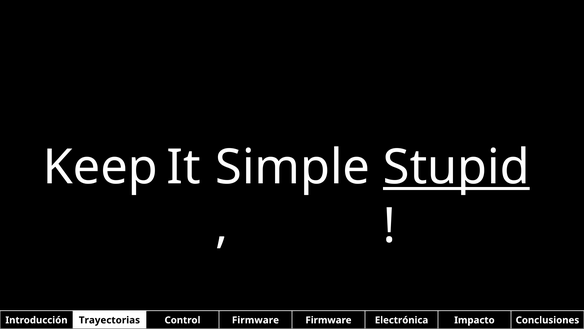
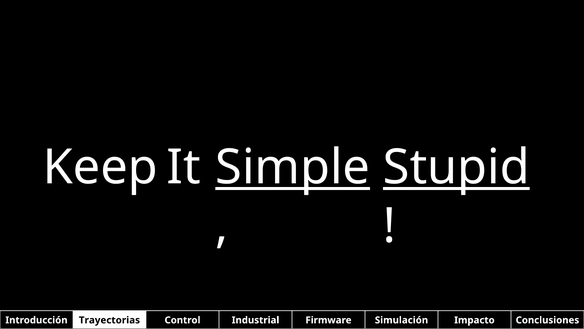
Simple underline: none -> present
Control Firmware: Firmware -> Industrial
Electrónica: Electrónica -> Simulación
